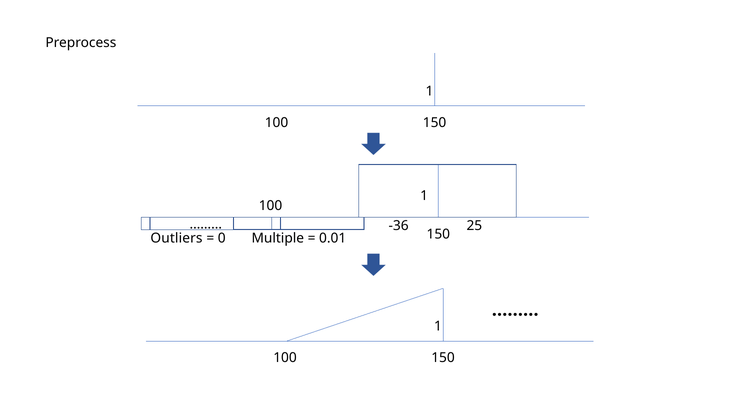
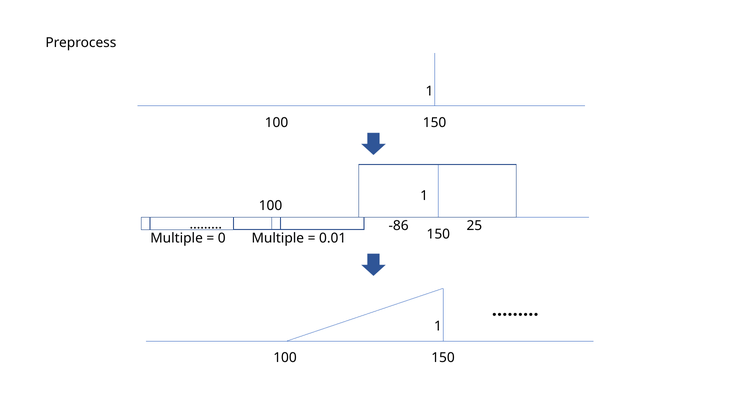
-36: -36 -> -86
Outliers at (176, 238): Outliers -> Multiple
